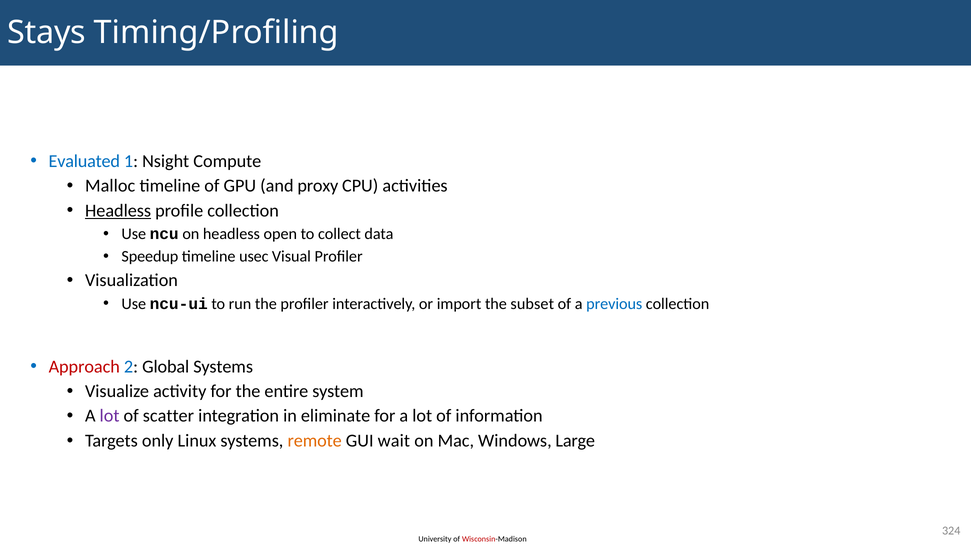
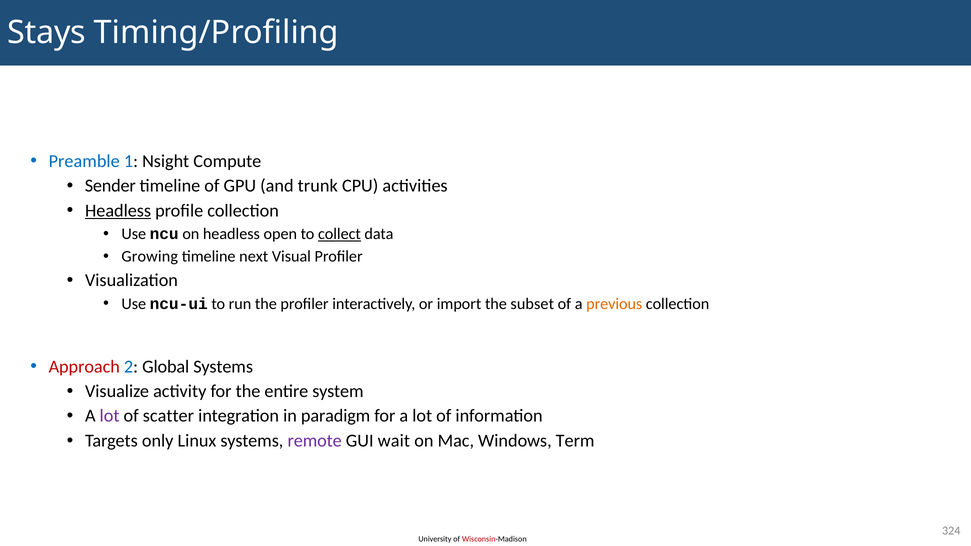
Evaluated: Evaluated -> Preamble
Malloc: Malloc -> Sender
proxy: proxy -> trunk
collect underline: none -> present
Speedup: Speedup -> Growing
usec: usec -> next
previous colour: blue -> orange
eliminate: eliminate -> paradigm
remote colour: orange -> purple
Large: Large -> Term
